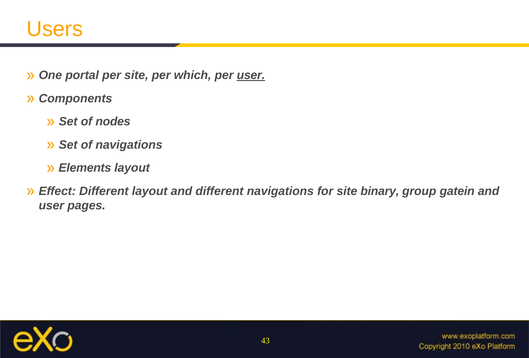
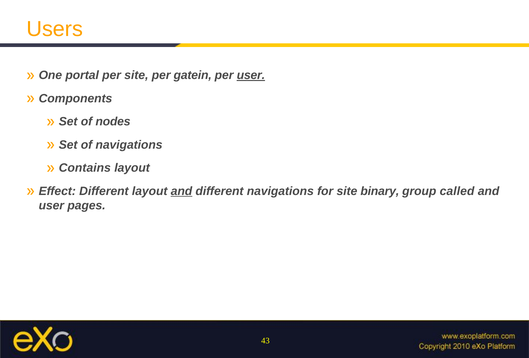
which: which -> gatein
Elements: Elements -> Contains
and at (182, 191) underline: none -> present
gatein: gatein -> called
